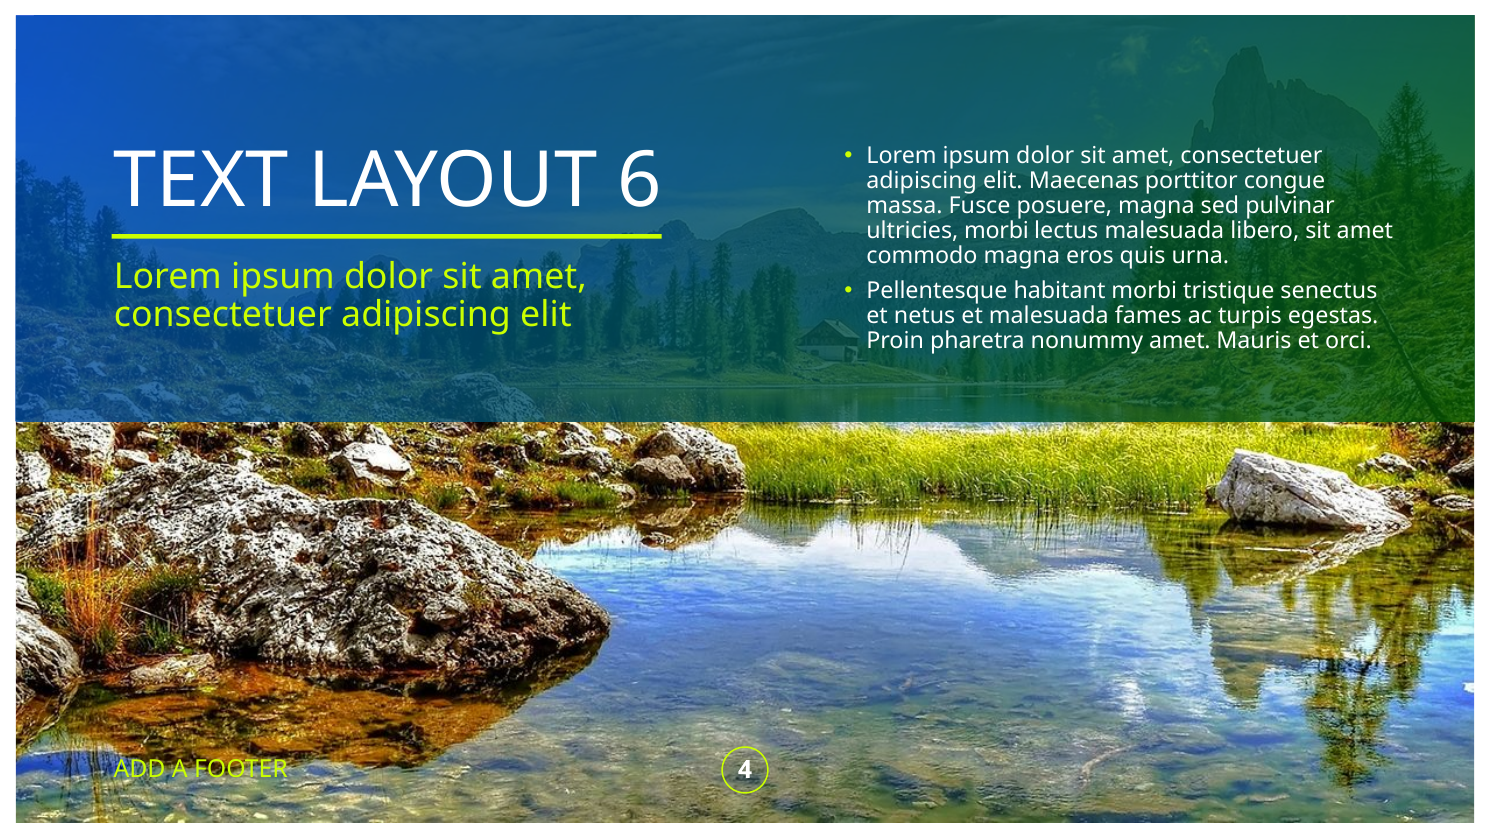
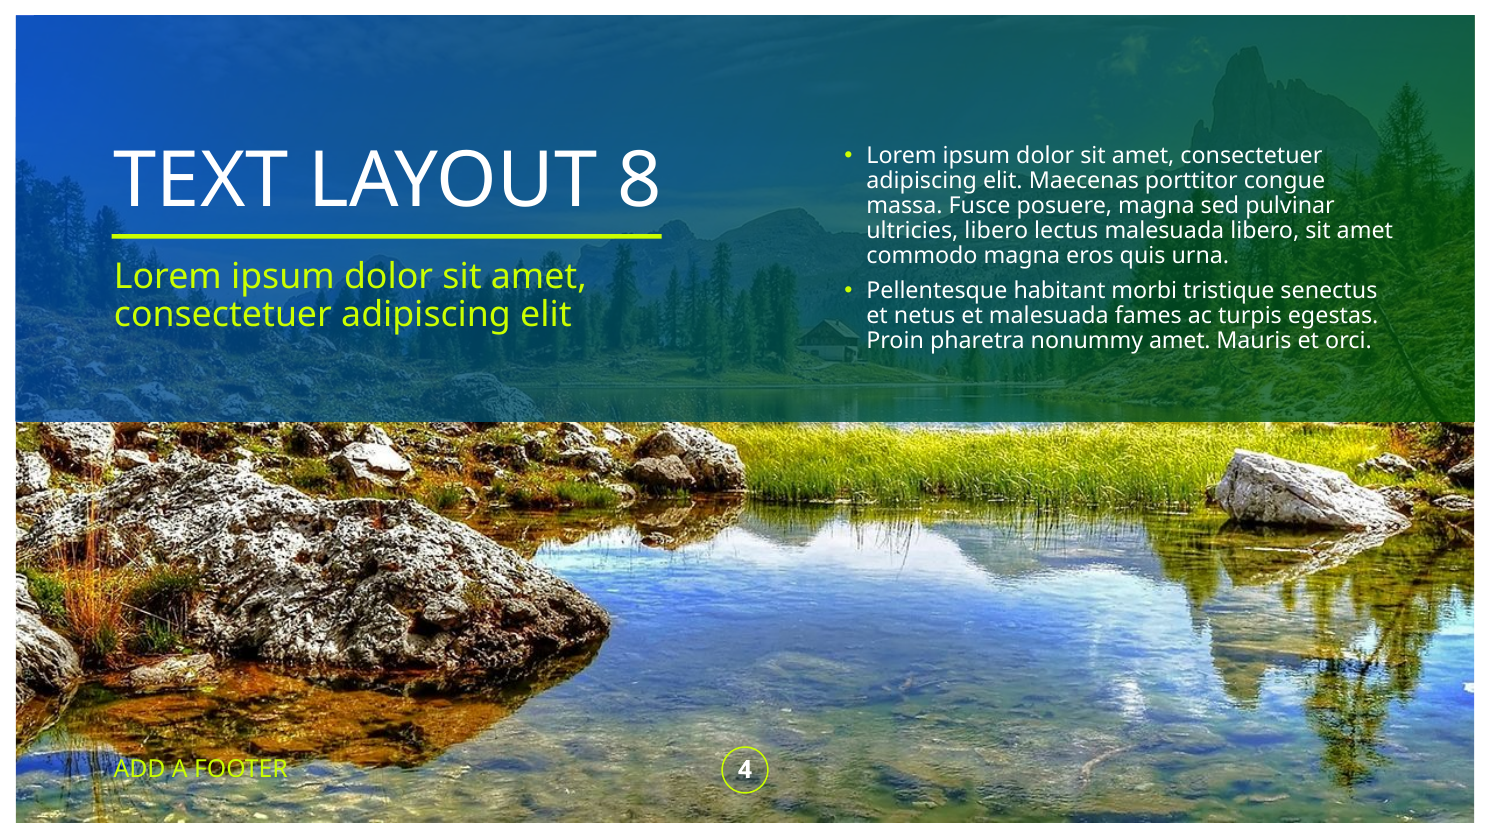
6: 6 -> 8
ultricies morbi: morbi -> libero
